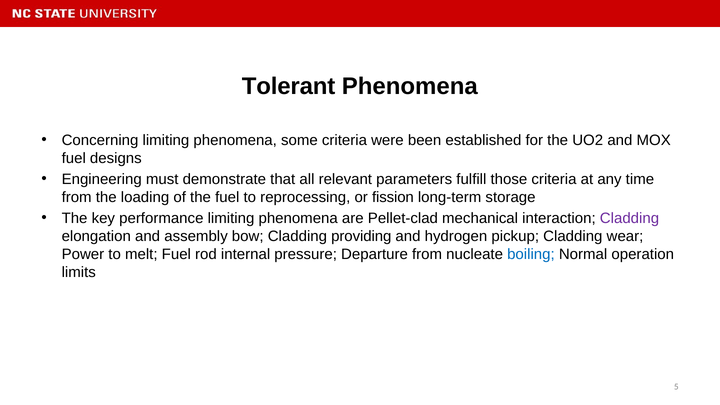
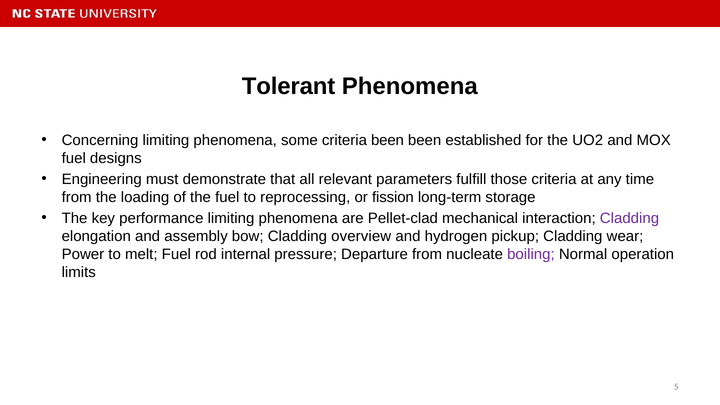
criteria were: were -> been
providing: providing -> overview
boiling colour: blue -> purple
